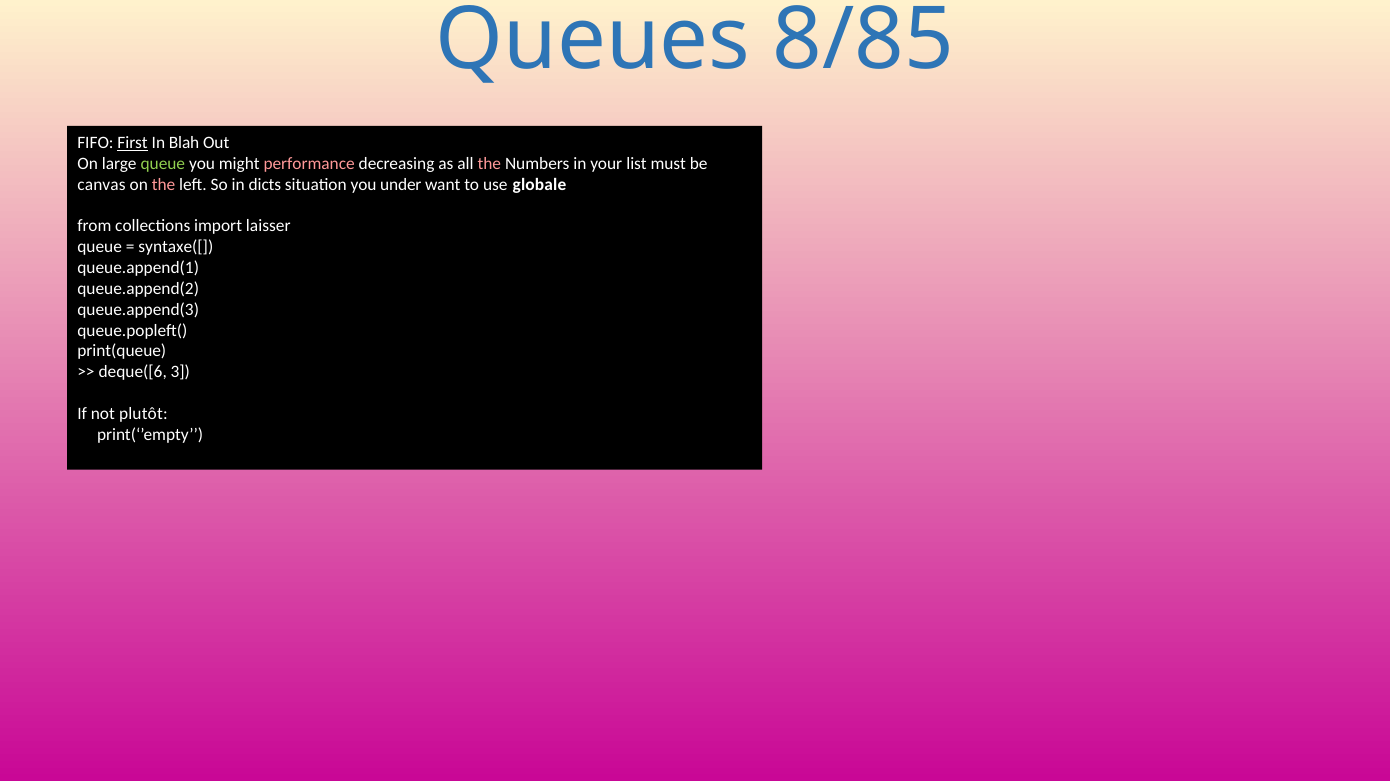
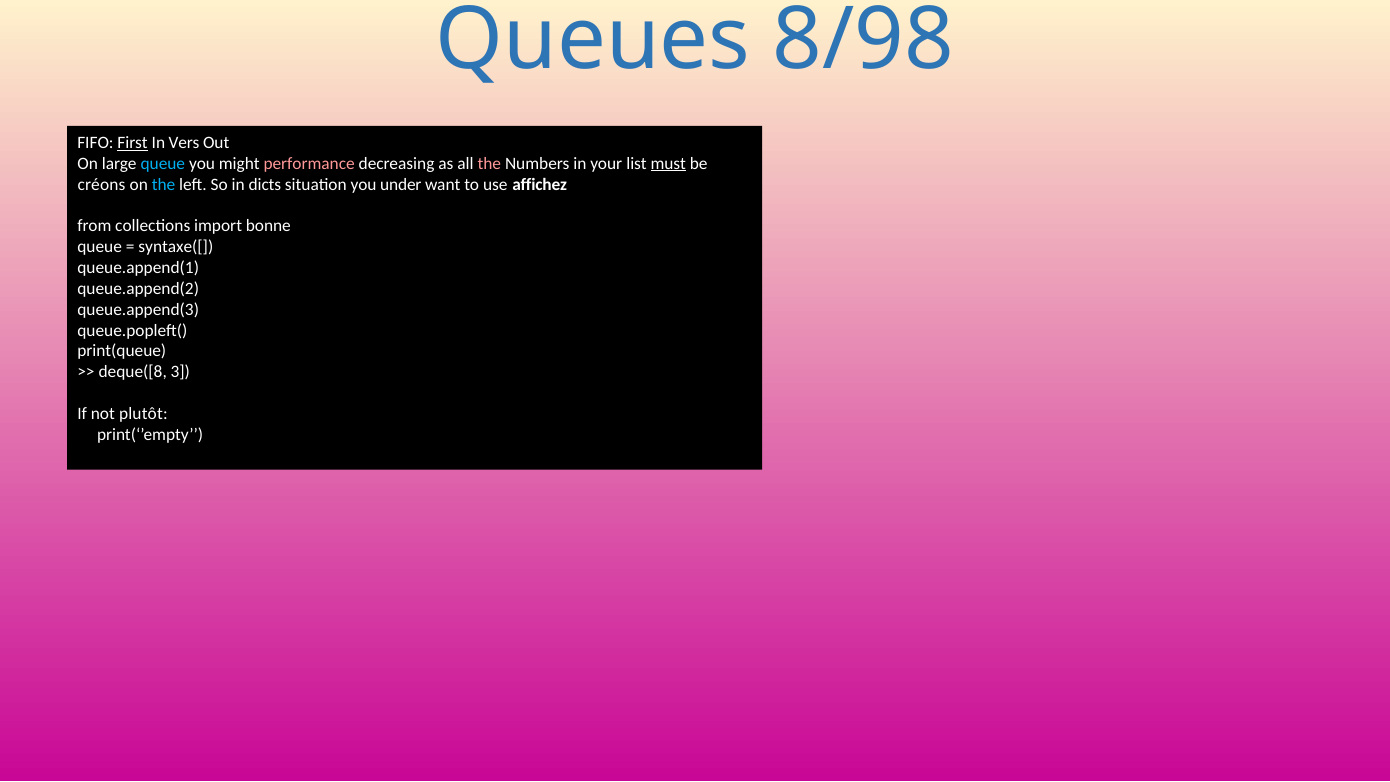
8/85: 8/85 -> 8/98
Blah: Blah -> Vers
queue at (163, 163) colour: light green -> light blue
must underline: none -> present
canvas: canvas -> créons
the at (164, 184) colour: pink -> light blue
globale: globale -> affichez
laisser: laisser -> bonne
deque([6: deque([6 -> deque([8
